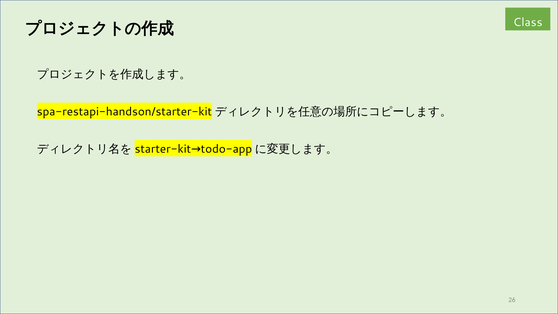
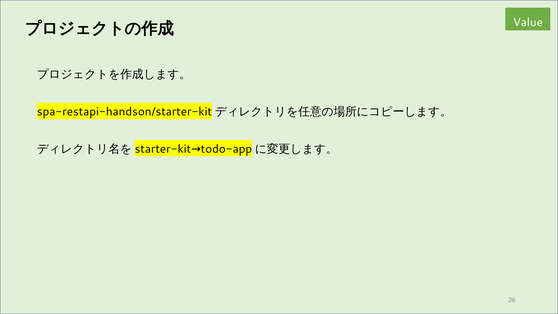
Class: Class -> Value
